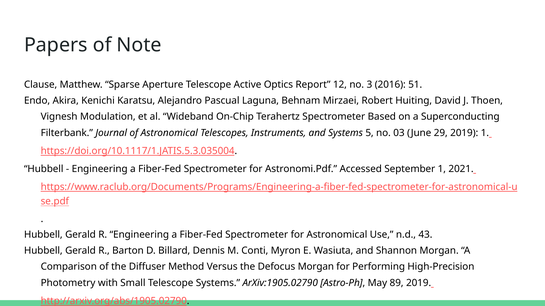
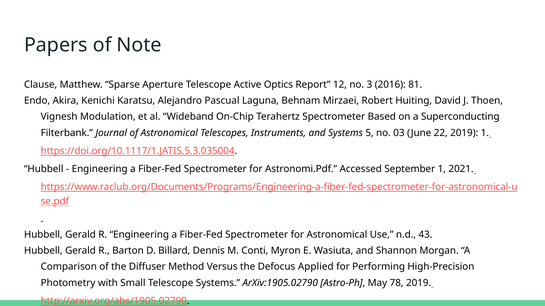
51: 51 -> 81
29: 29 -> 22
Defocus Morgan: Morgan -> Applied
89: 89 -> 78
